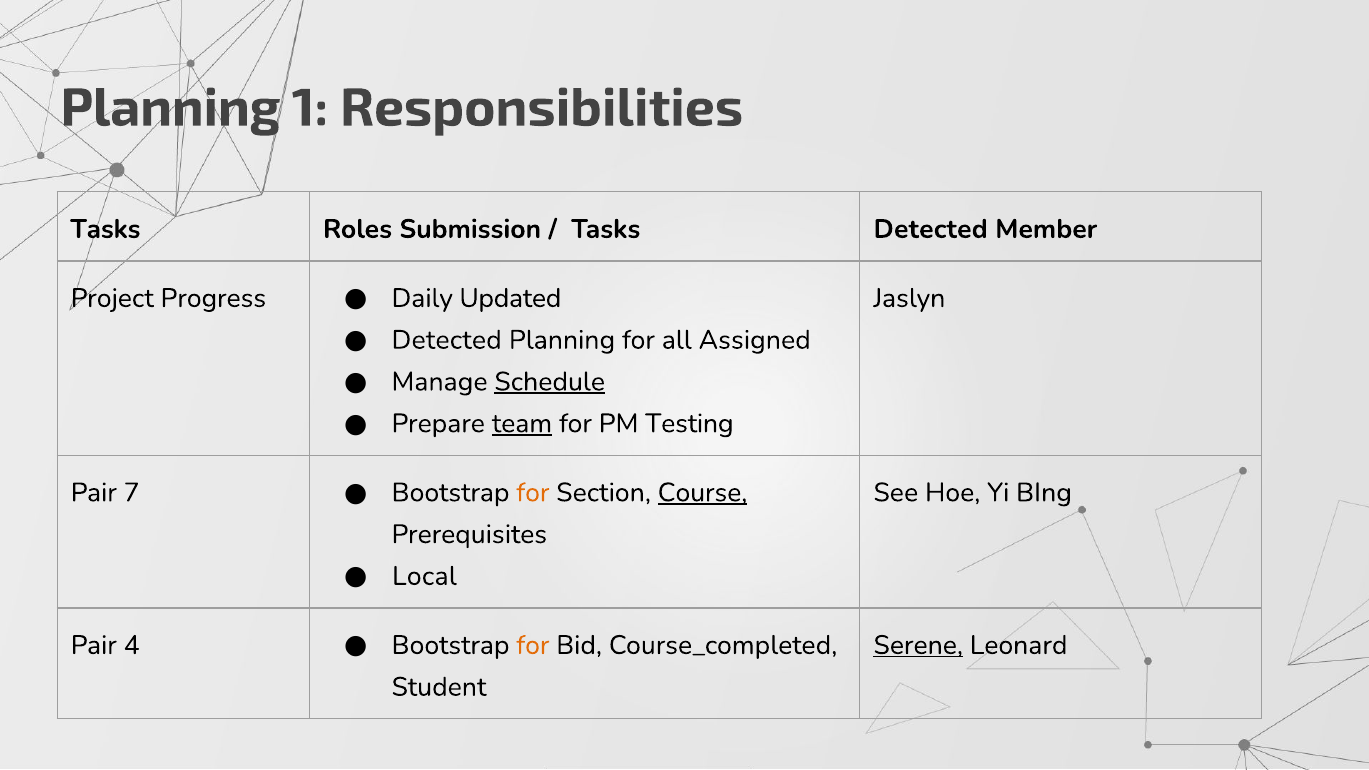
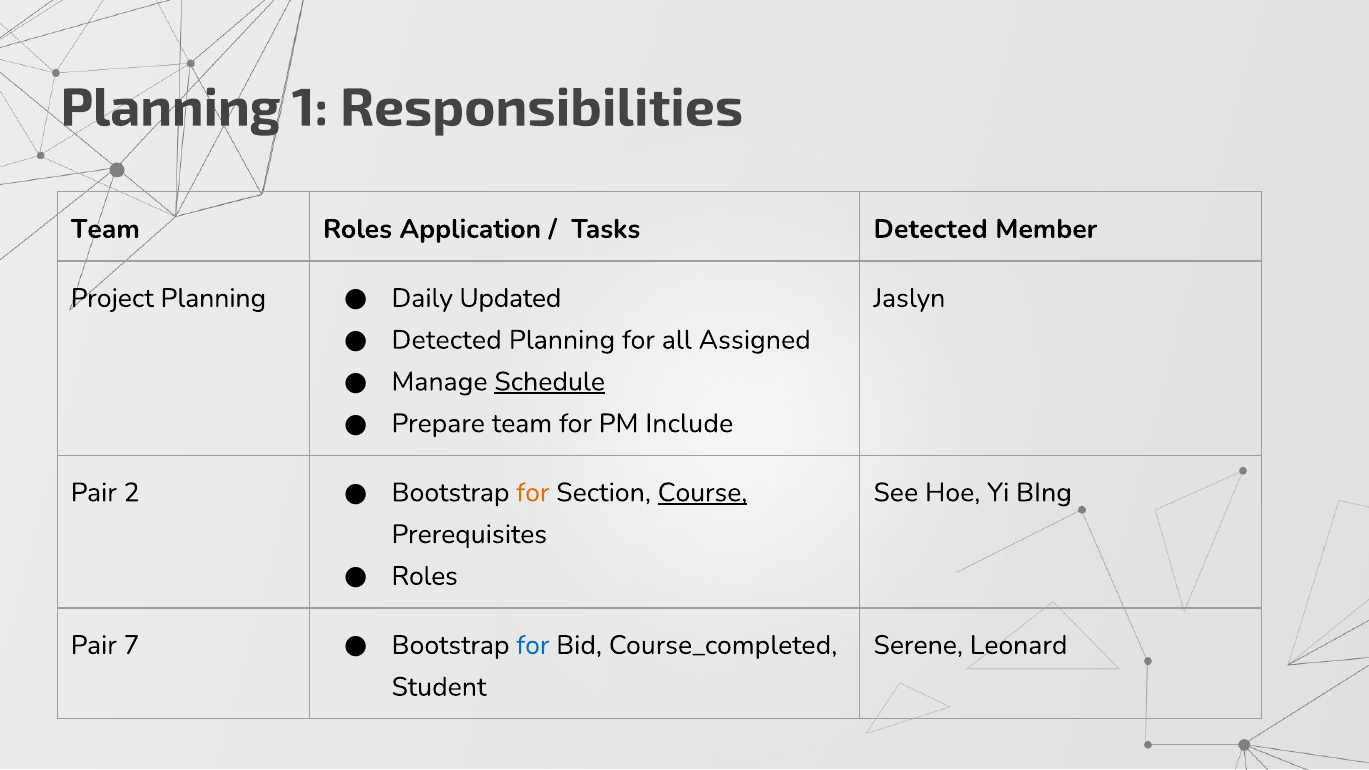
Tasks at (105, 229): Tasks -> Team
Submission: Submission -> Application
Project Progress: Progress -> Planning
team at (522, 423) underline: present -> none
Testing: Testing -> Include
7: 7 -> 2
Local at (424, 576): Local -> Roles
4: 4 -> 7
for at (533, 645) colour: orange -> blue
Serene underline: present -> none
